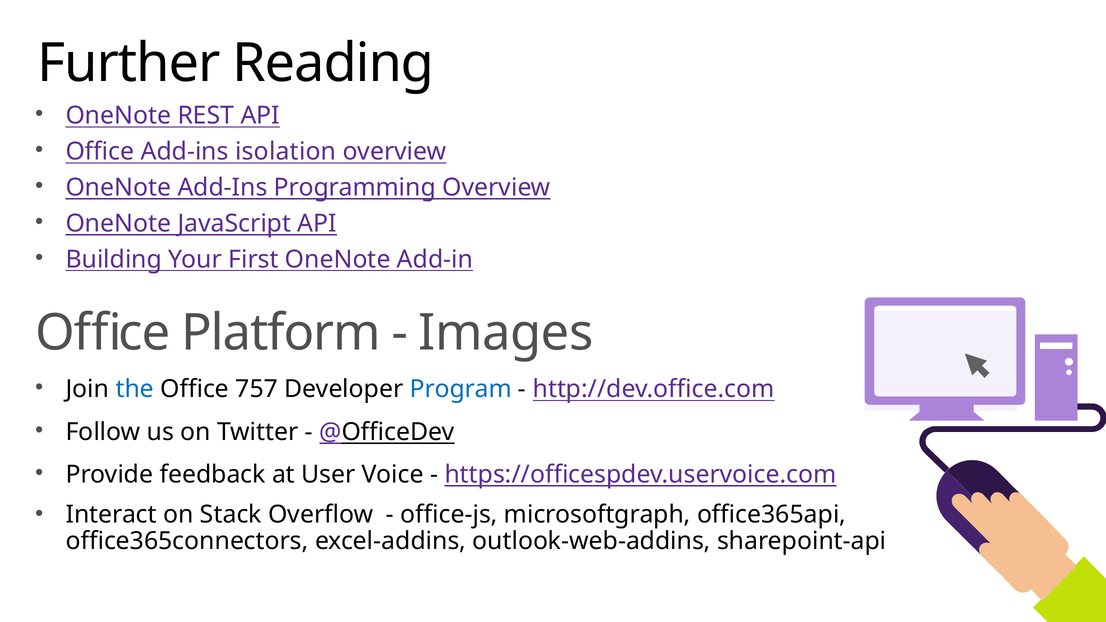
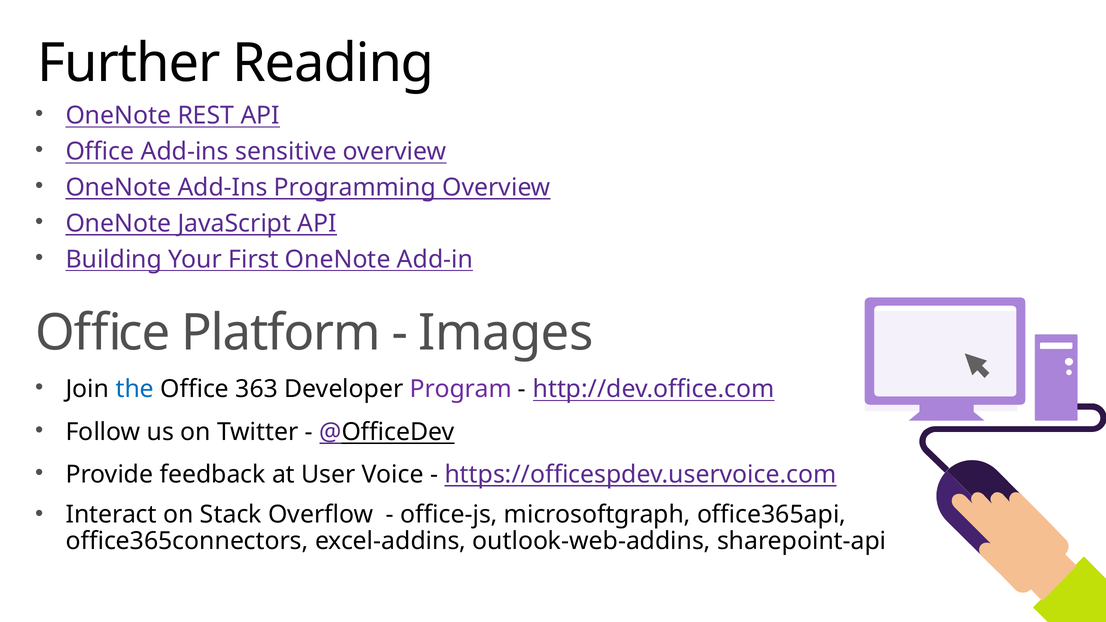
isolation: isolation -> sensitive
757: 757 -> 363
Program colour: blue -> purple
